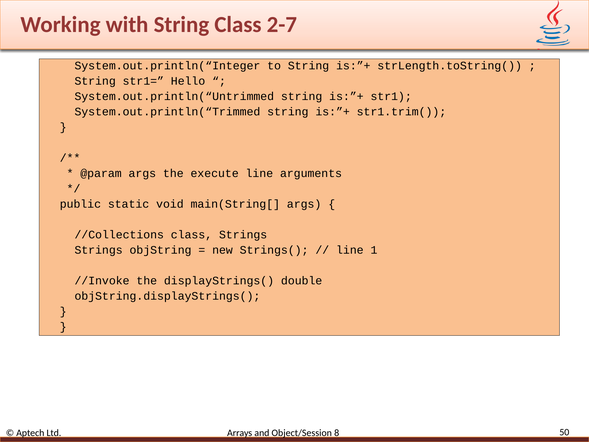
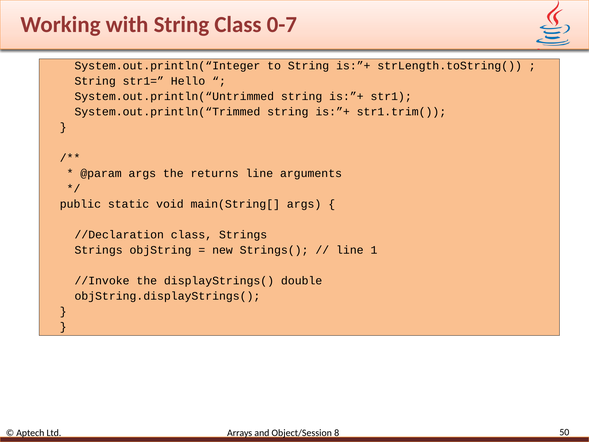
2-7: 2-7 -> 0-7
execute: execute -> returns
//Collections: //Collections -> //Declaration
